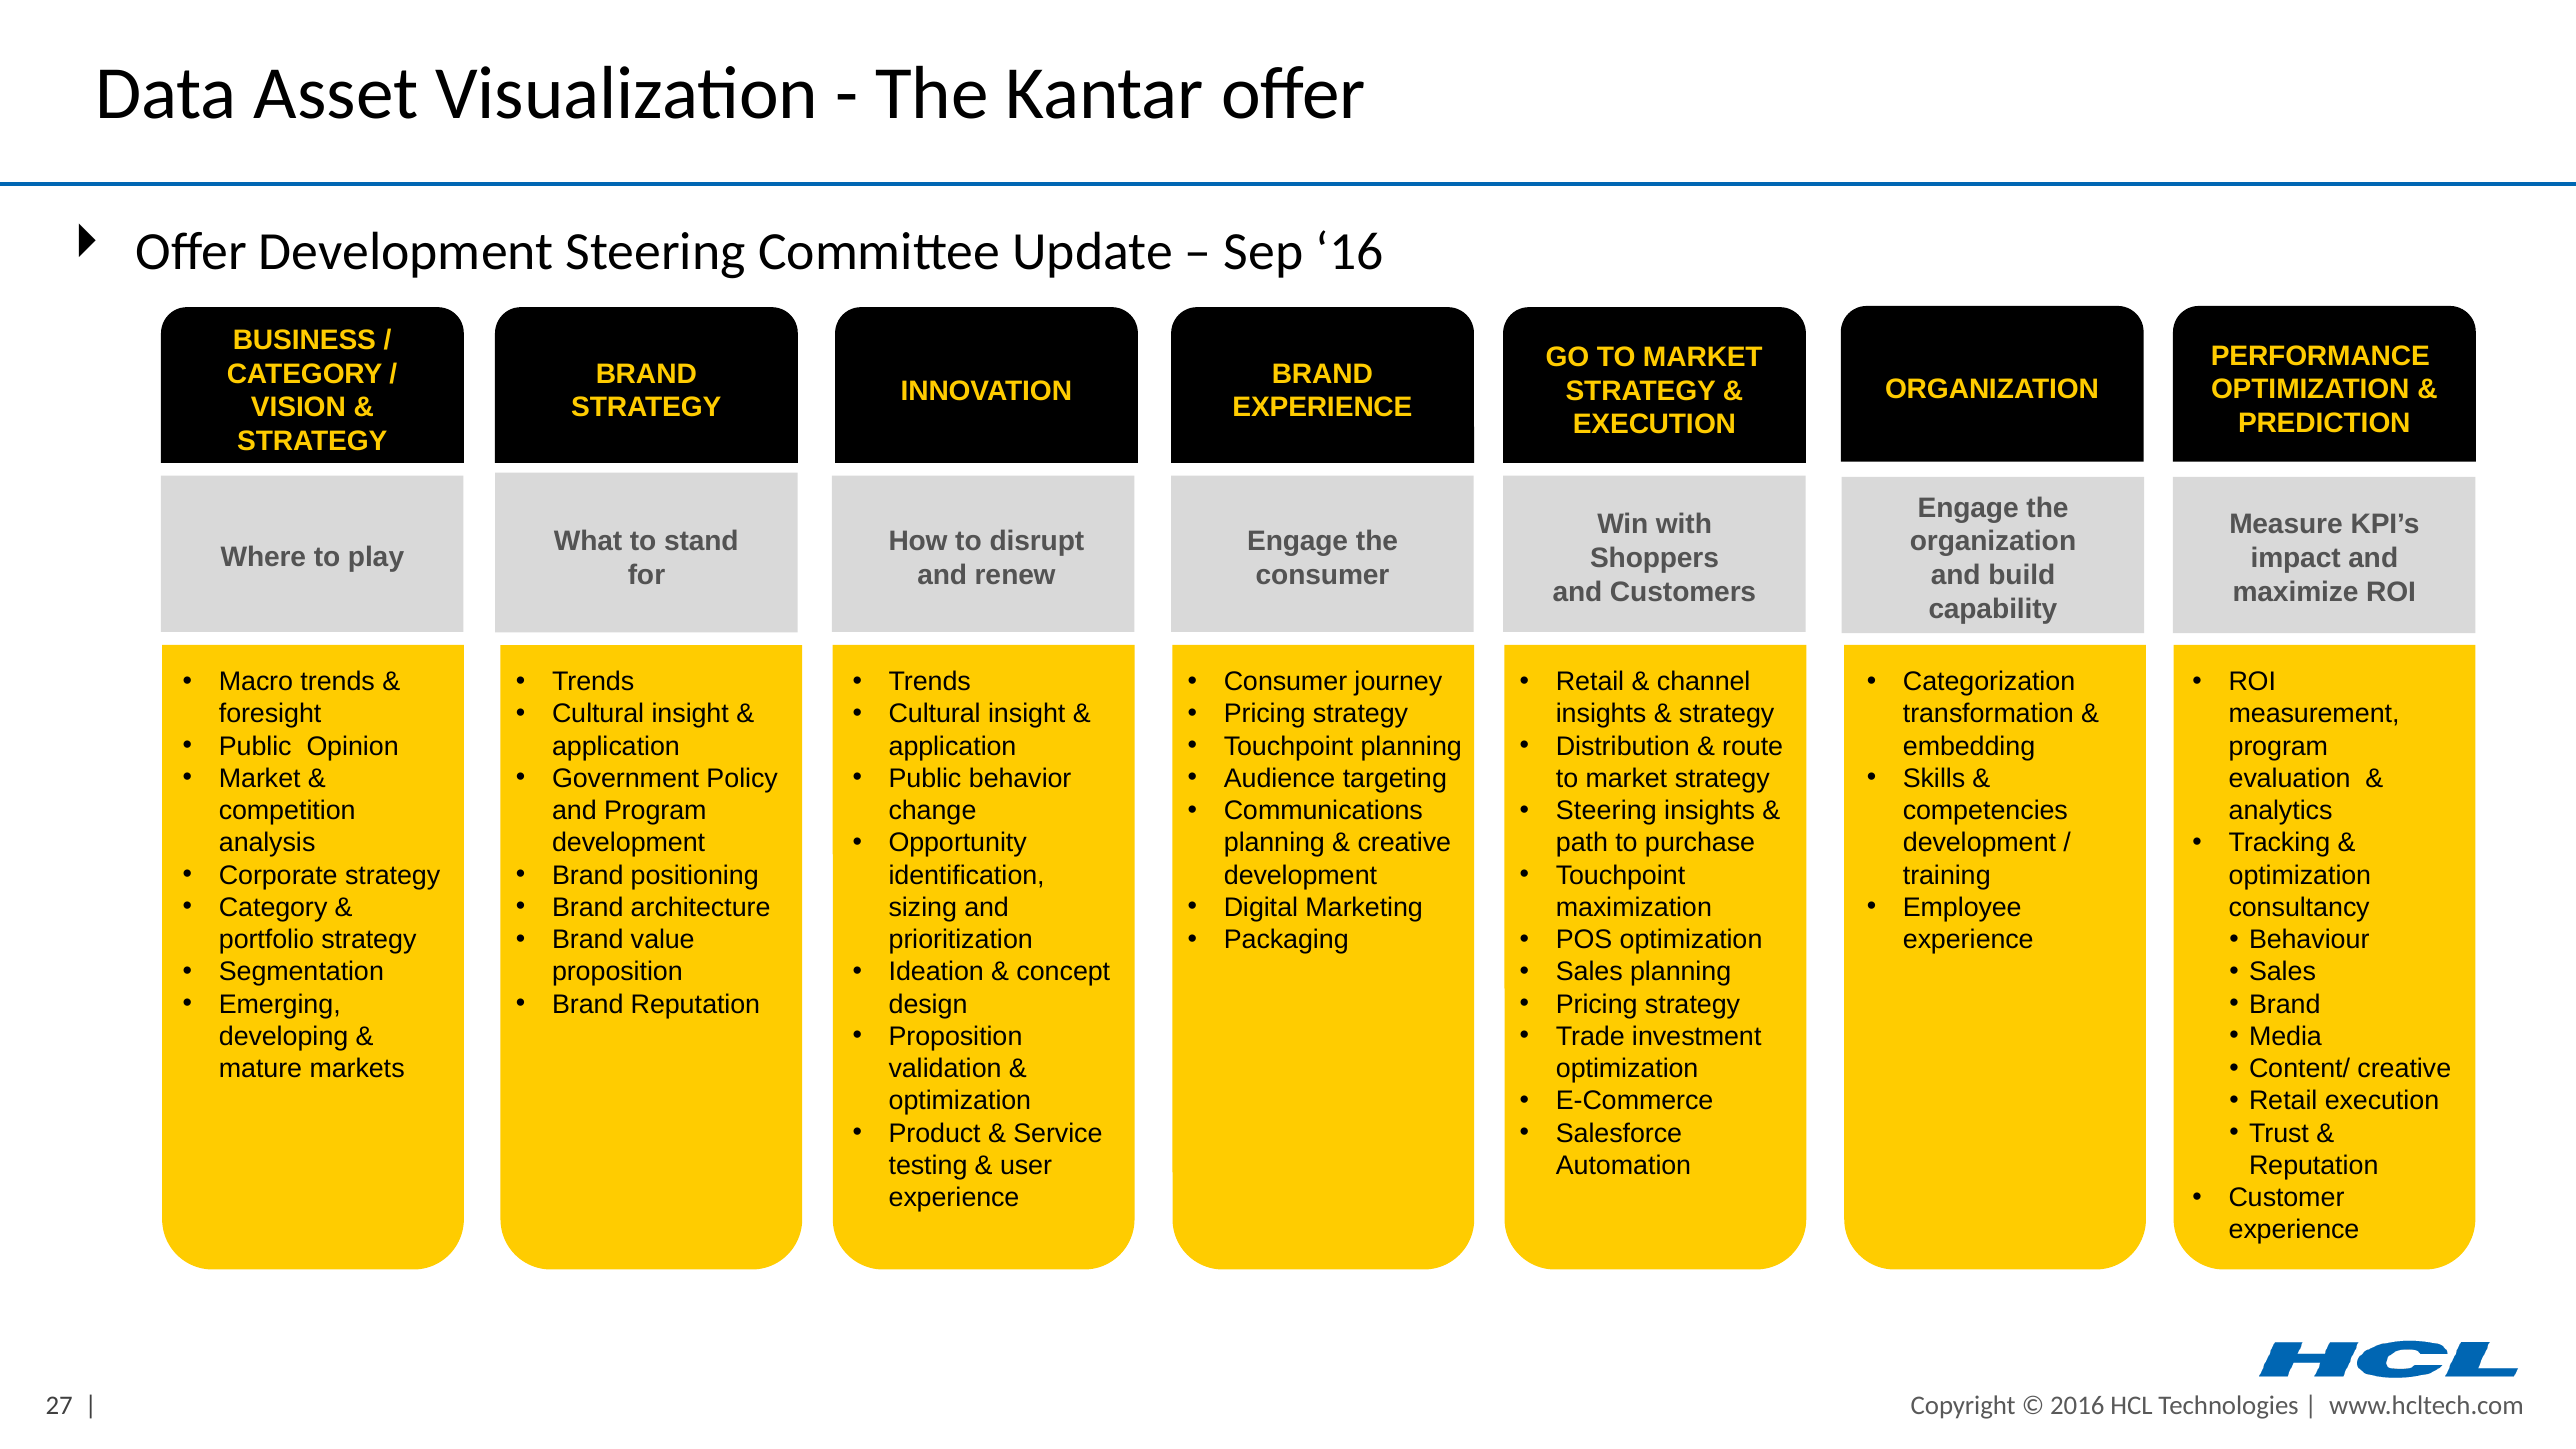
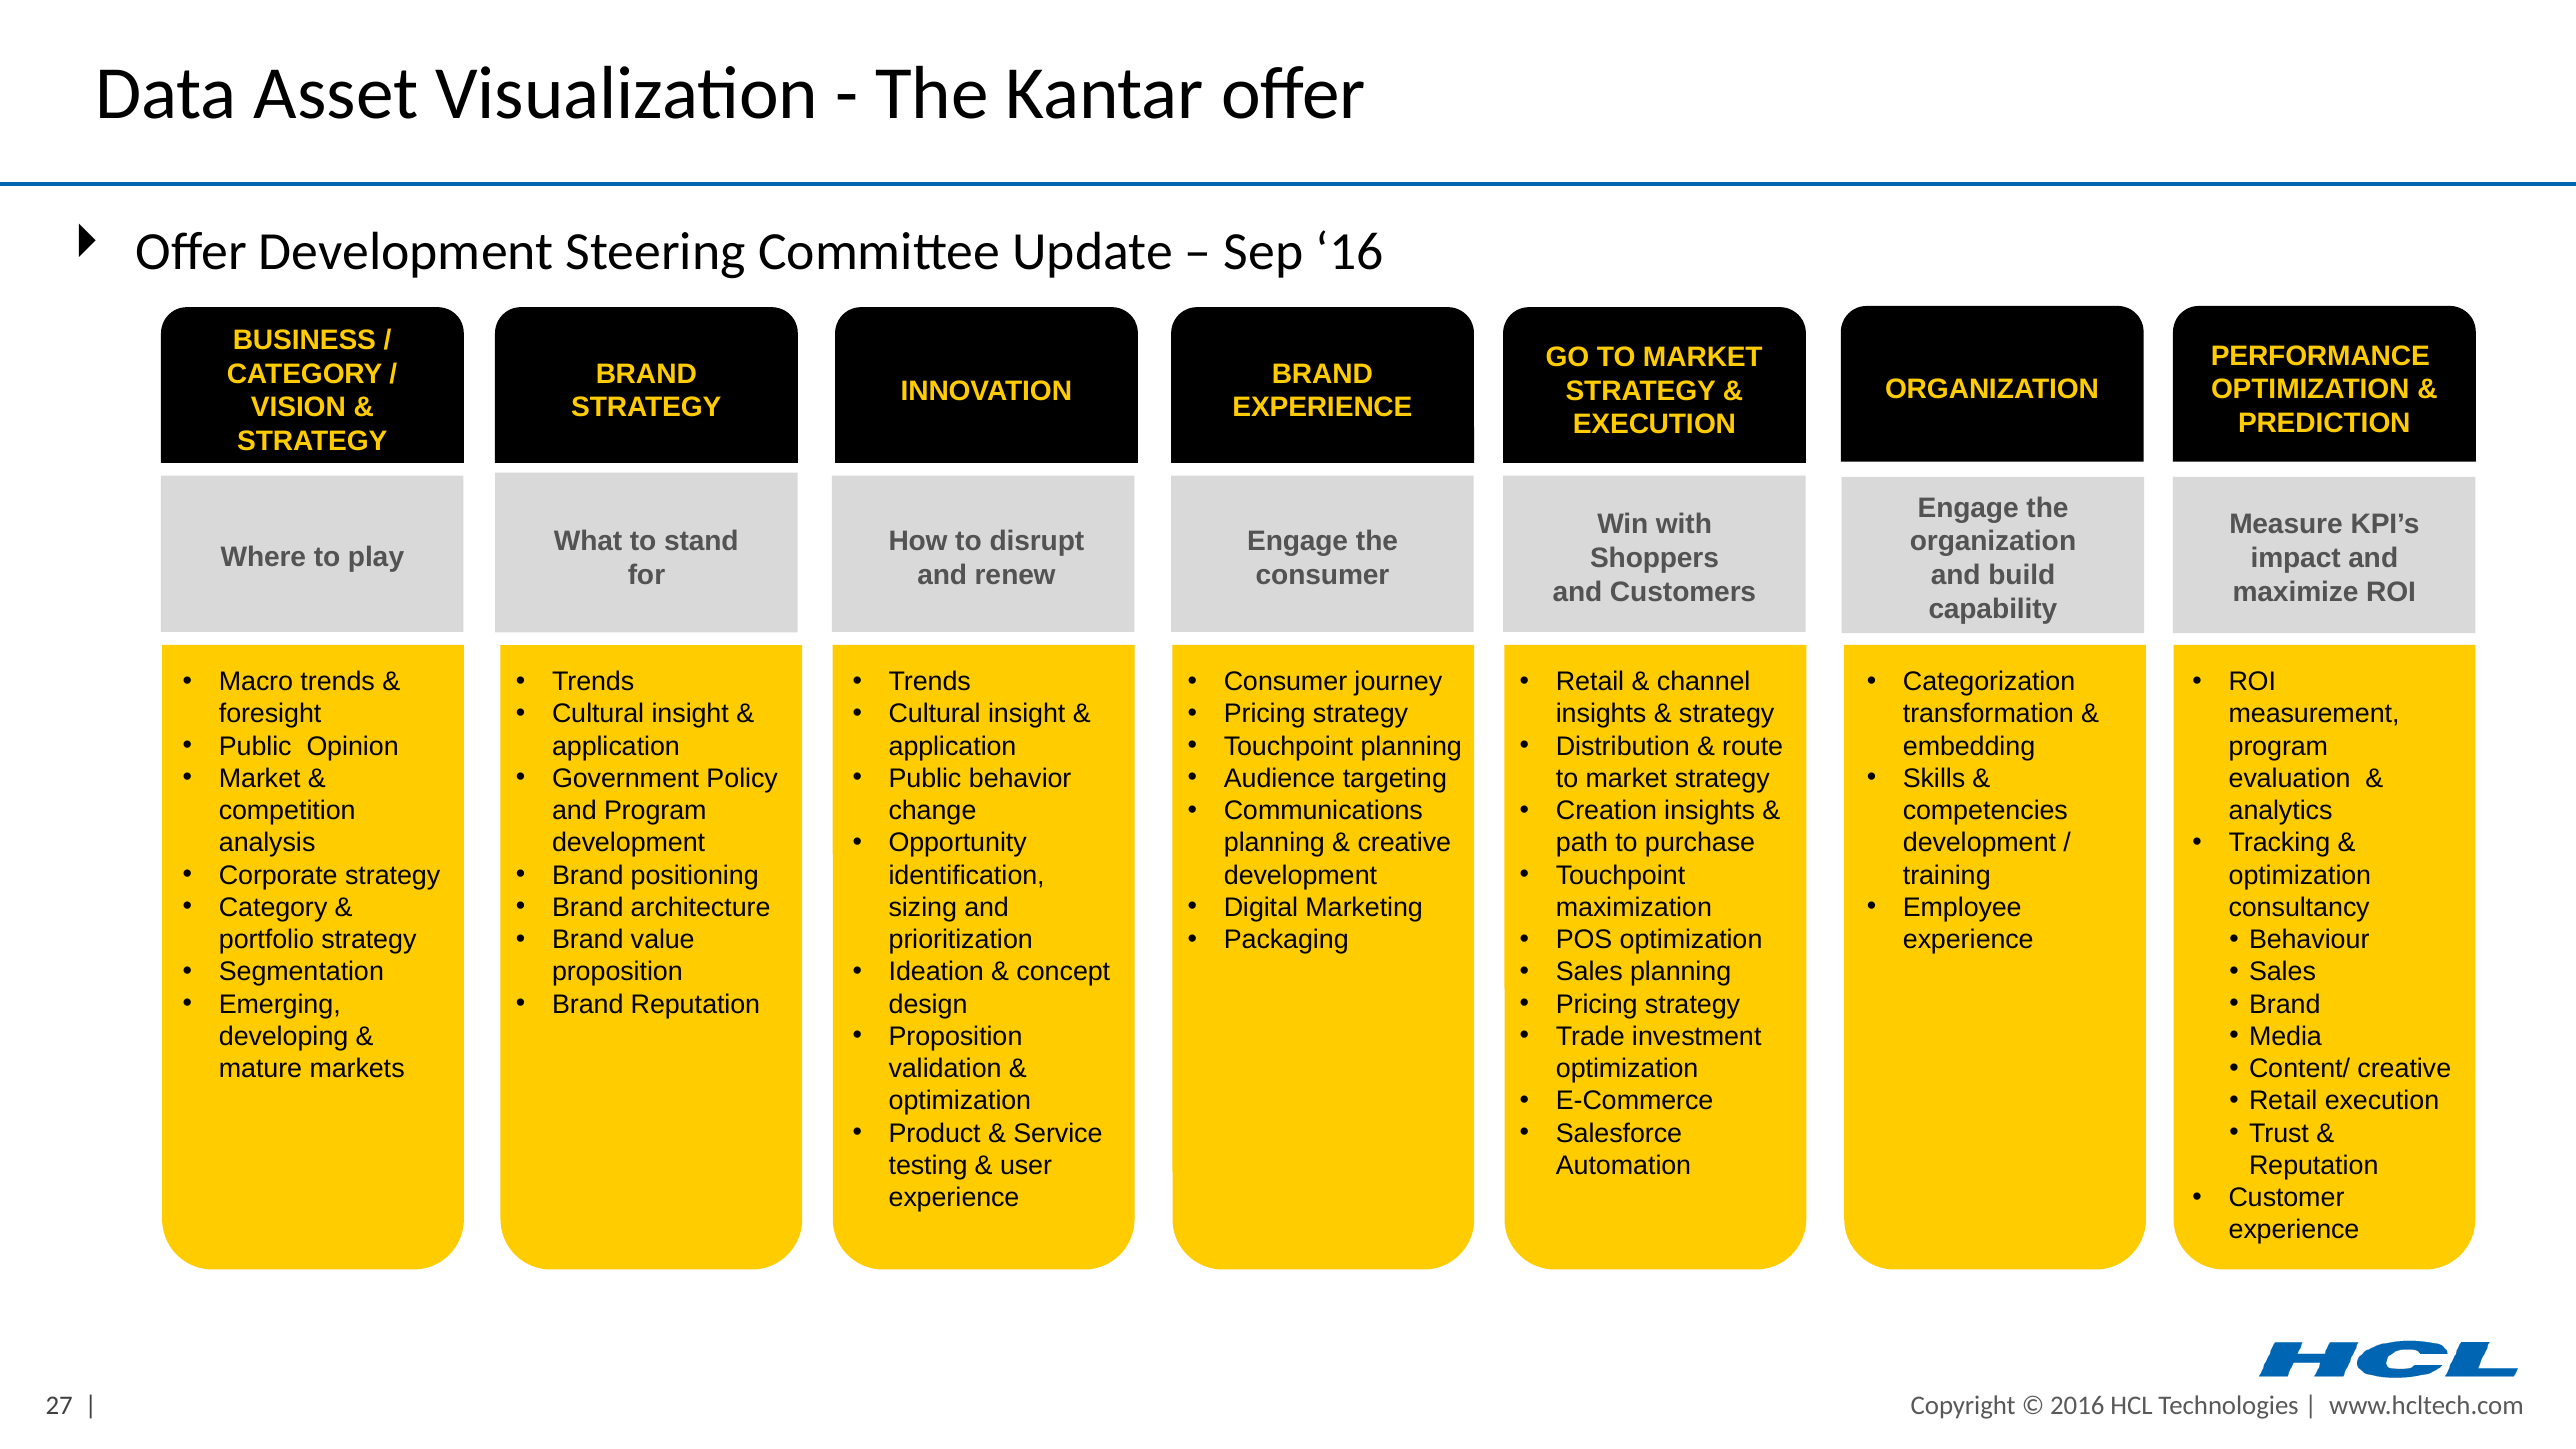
Steering at (1606, 811): Steering -> Creation
